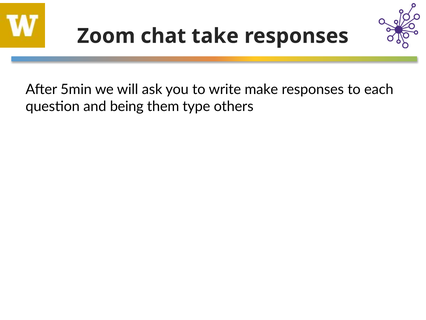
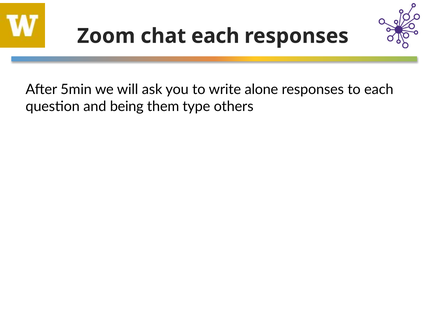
chat take: take -> each
make: make -> alone
